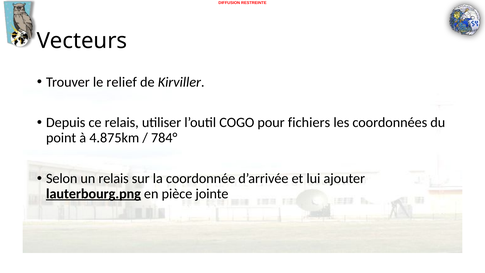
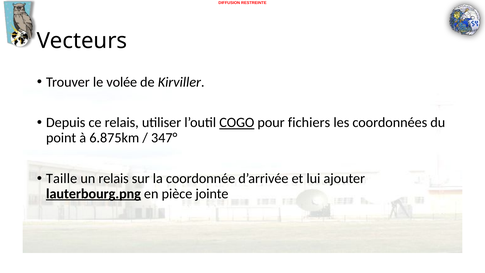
relief: relief -> volée
COGO underline: none -> present
4.875km: 4.875km -> 6.875km
784°: 784° -> 347°
Selon: Selon -> Taille
